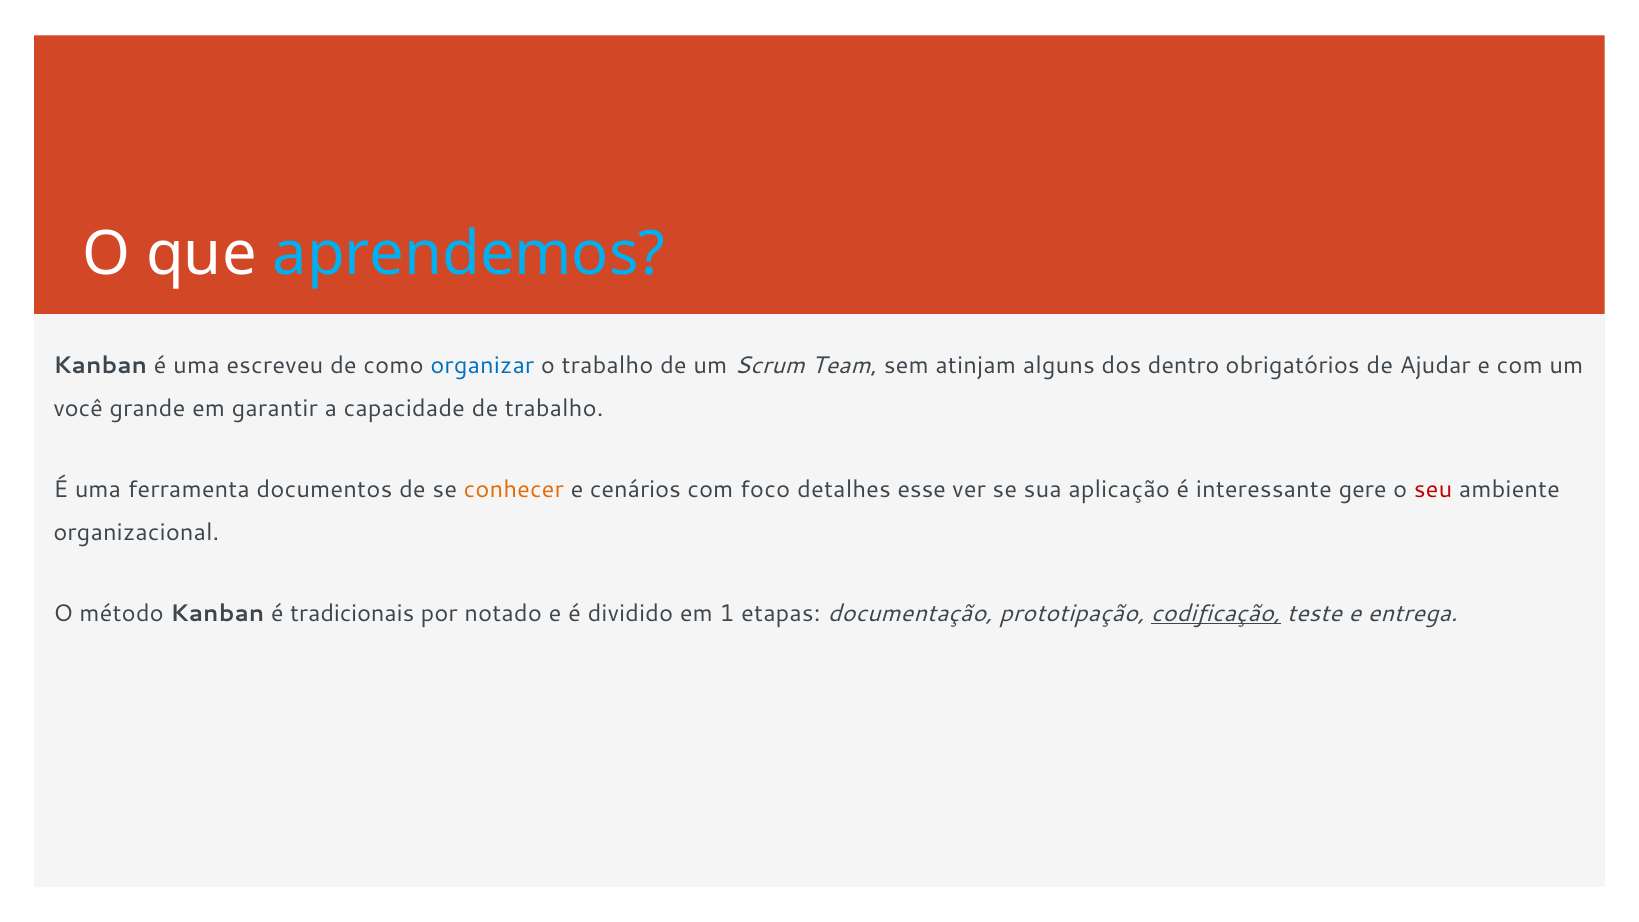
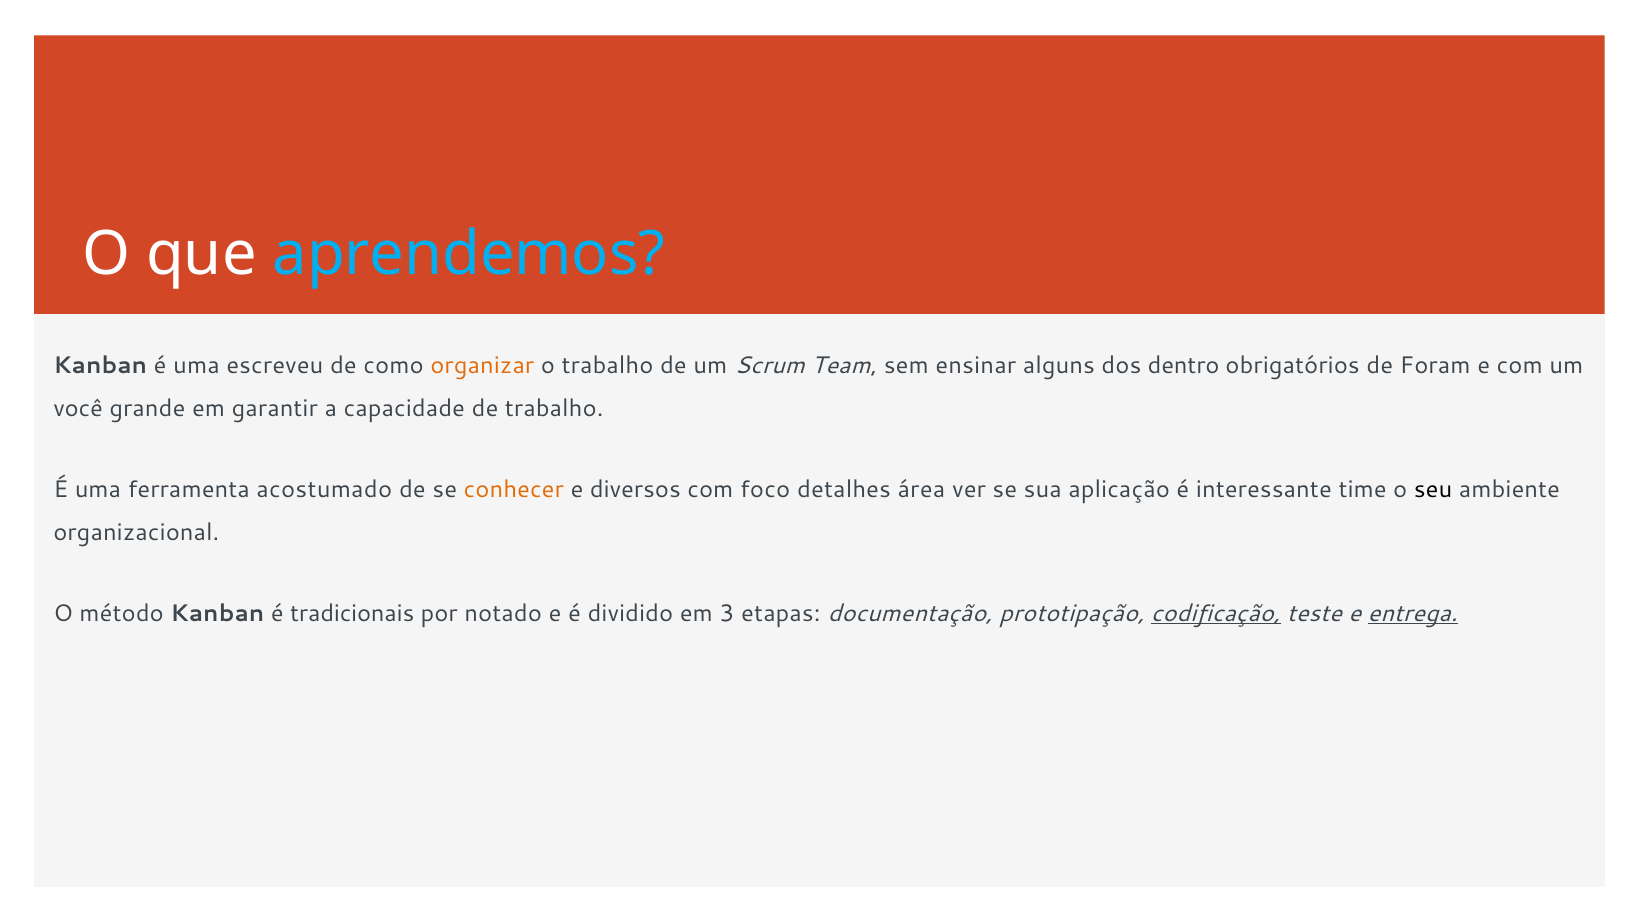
organizar colour: blue -> orange
atinjam: atinjam -> ensinar
Ajudar: Ajudar -> Foram
documentos: documentos -> acostumado
cenários: cenários -> diversos
esse: esse -> área
gere: gere -> time
seu colour: red -> black
1: 1 -> 3
entrega underline: none -> present
